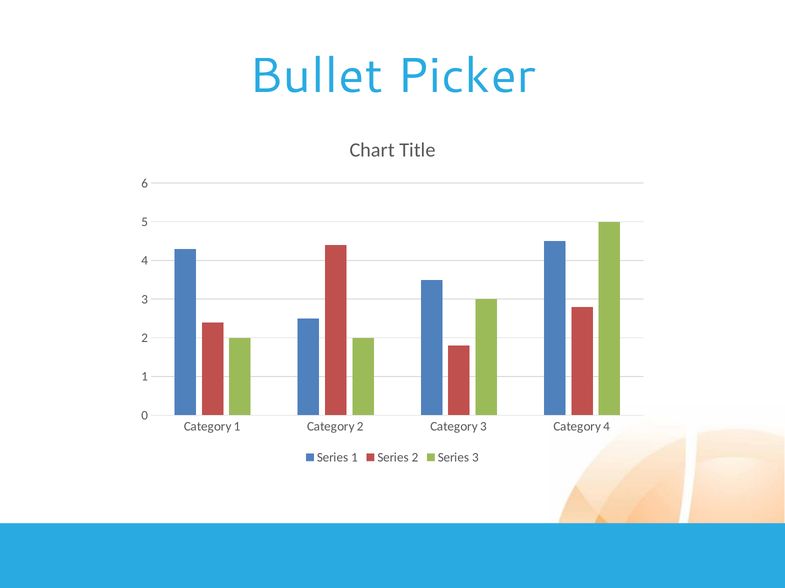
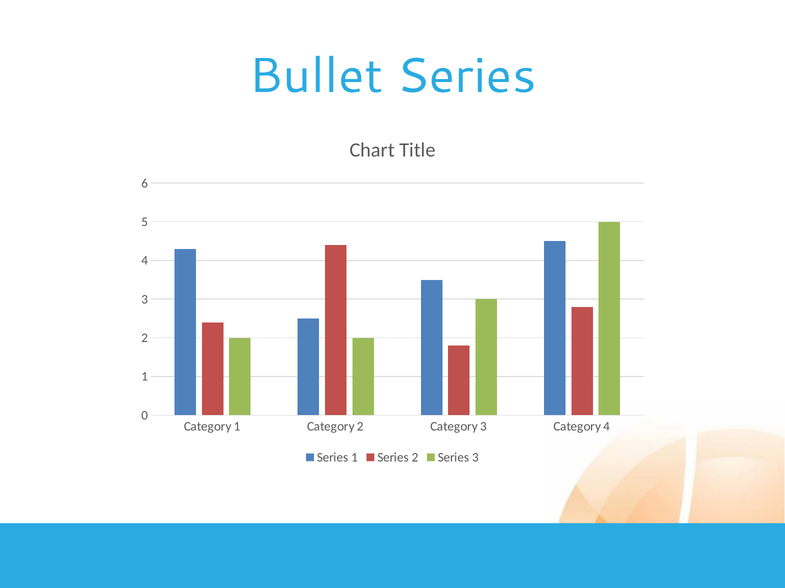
Bullet Picker: Picker -> Series
